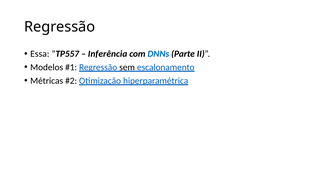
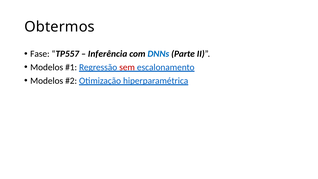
Regressão at (60, 27): Regressão -> Obtermos
Essa: Essa -> Fase
sem colour: black -> red
Métricas at (47, 81): Métricas -> Modelos
